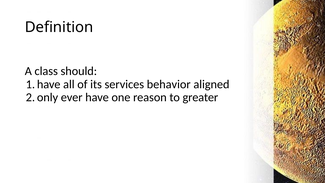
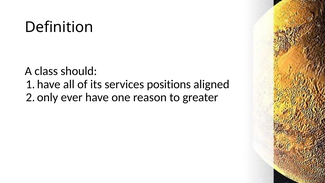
behavior: behavior -> positions
